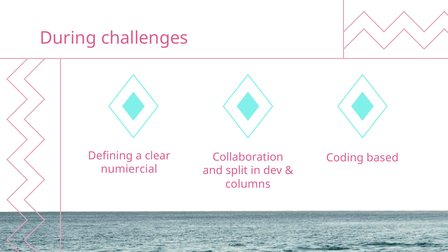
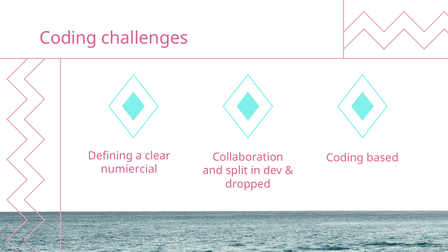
During at (68, 38): During -> Coding
columns: columns -> dropped
